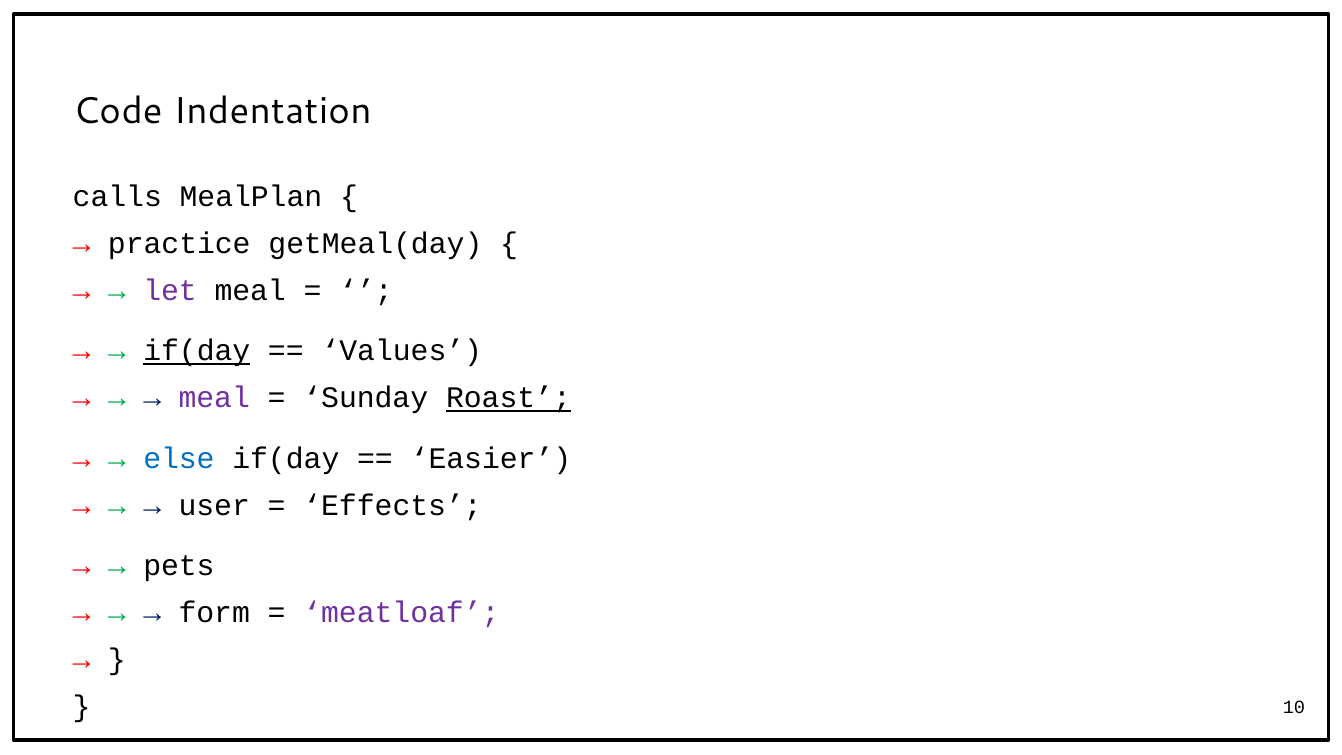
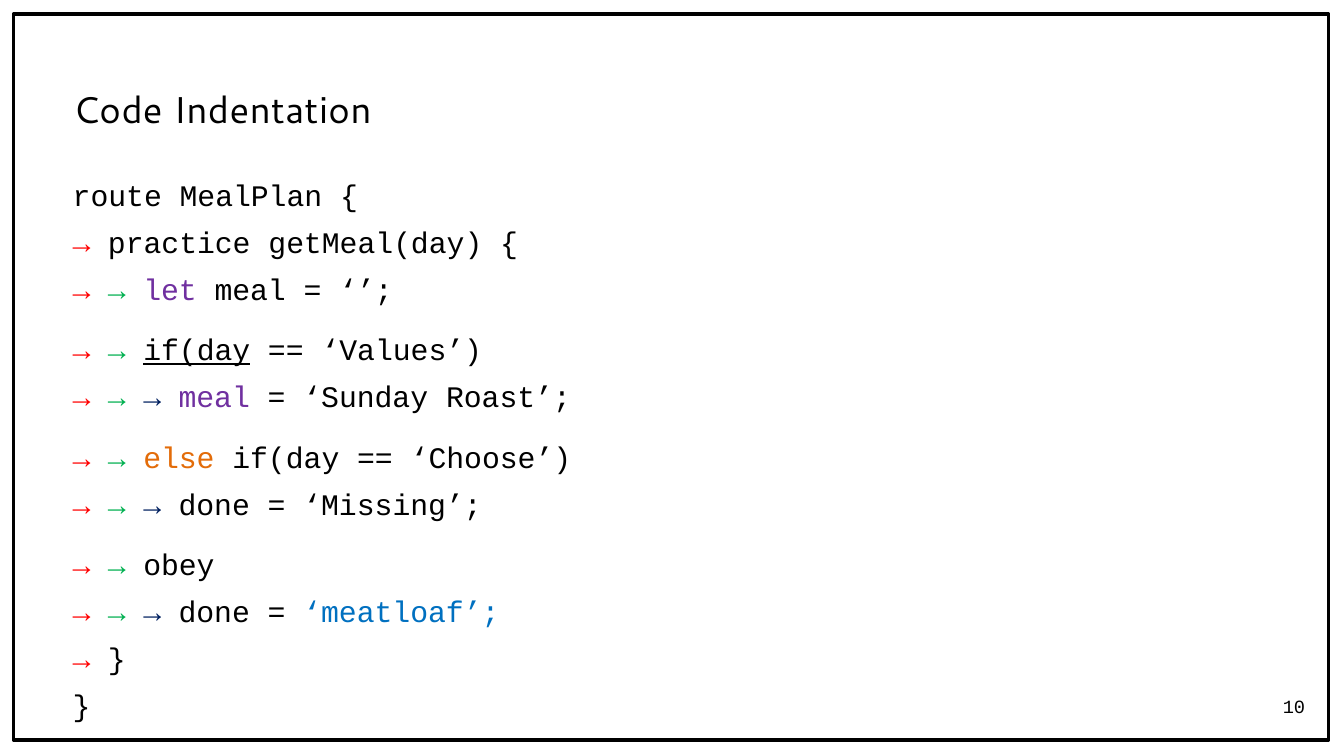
calls: calls -> route
Roast underline: present -> none
else colour: blue -> orange
Easier: Easier -> Choose
user at (214, 505): user -> done
Effects: Effects -> Missing
pets: pets -> obey
form at (214, 613): form -> done
meatloaf colour: purple -> blue
